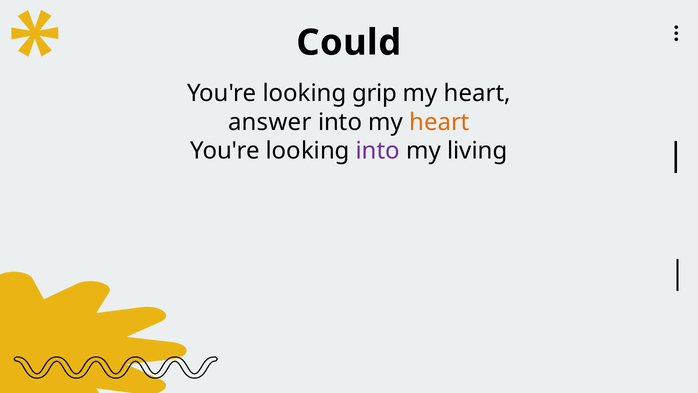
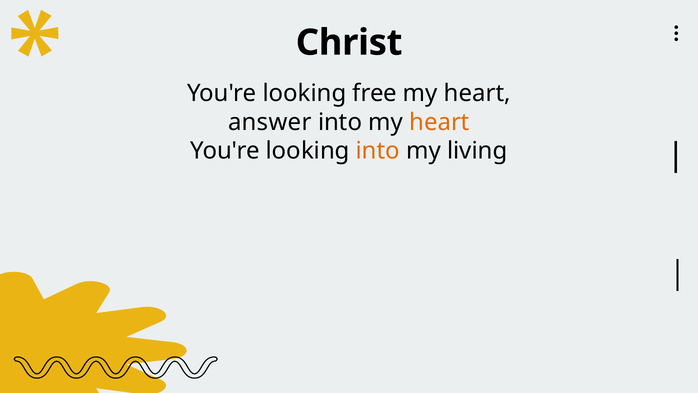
Could: Could -> Christ
grip: grip -> free
into at (378, 151) colour: purple -> orange
